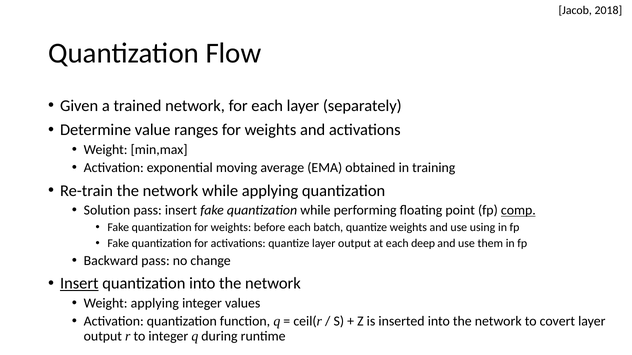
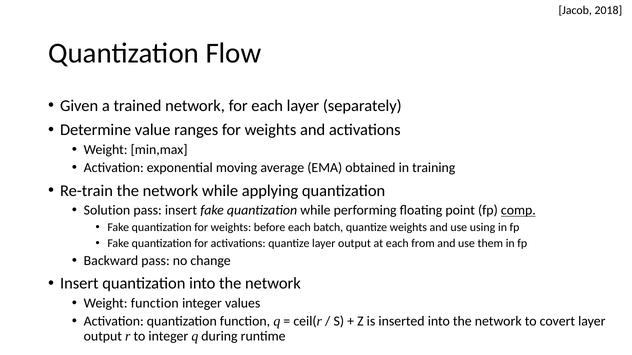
deep: deep -> from
Insert at (79, 284) underline: present -> none
Weight applying: applying -> function
